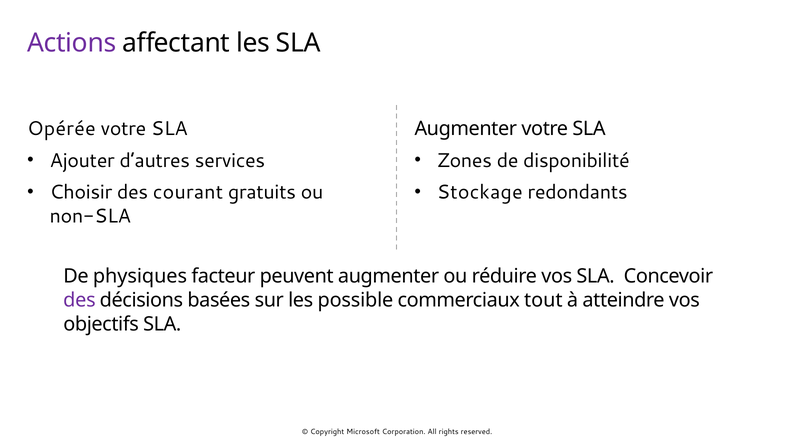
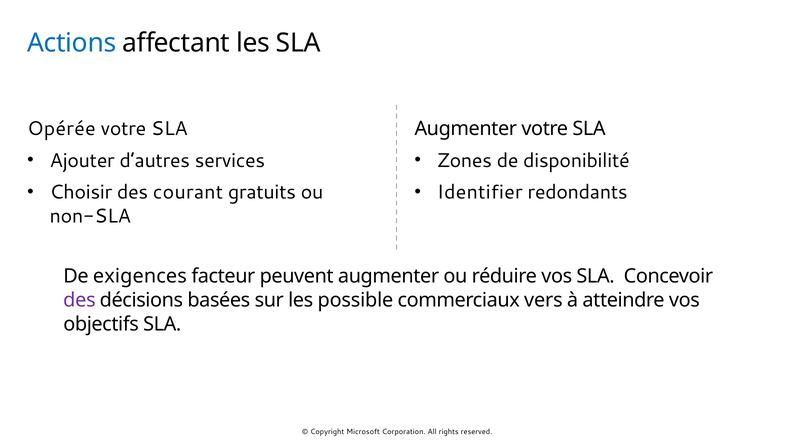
Actions colour: purple -> blue
Stockage: Stockage -> Identifier
physiques: physiques -> exigences
tout: tout -> vers
